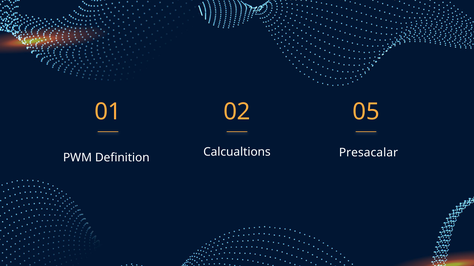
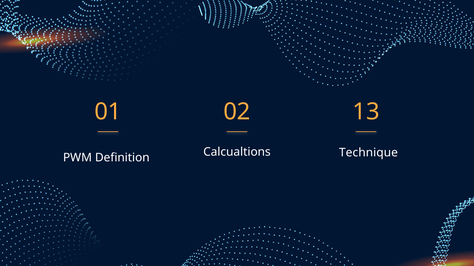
05: 05 -> 13
Presacalar: Presacalar -> Technique
